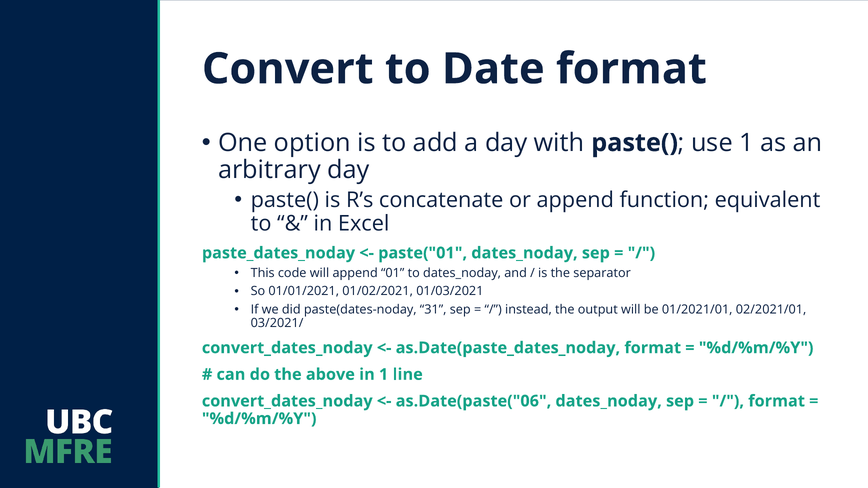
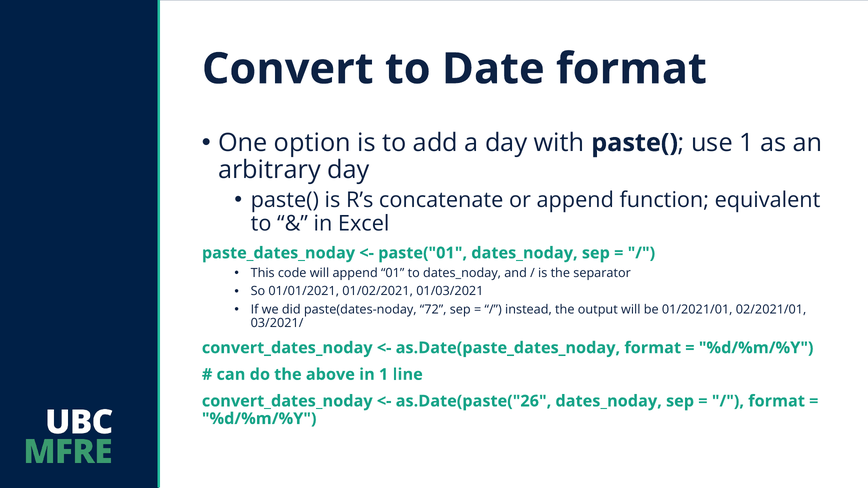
31: 31 -> 72
as.Date(paste("06: as.Date(paste("06 -> as.Date(paste("26
